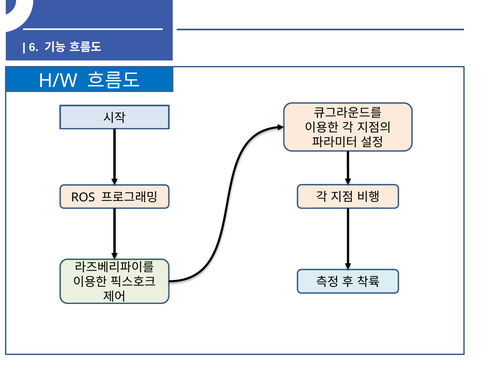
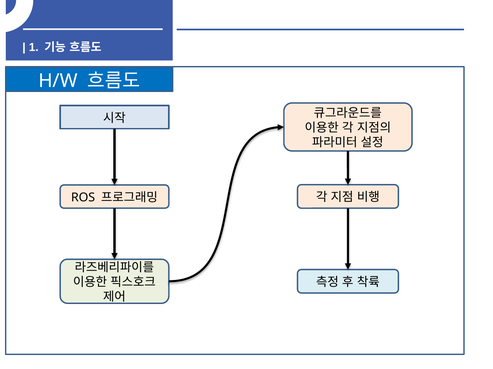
6: 6 -> 1
